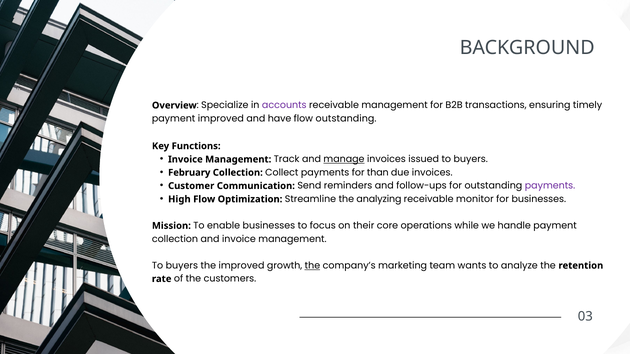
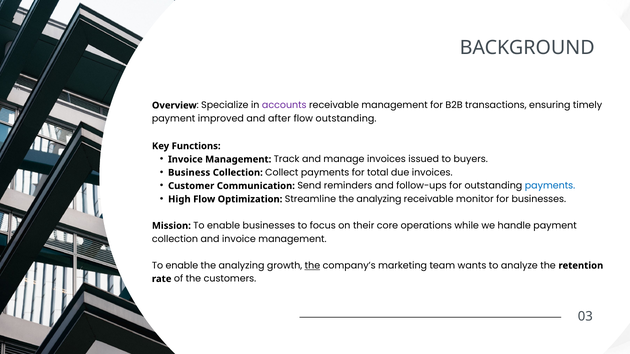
have: have -> after
manage underline: present -> none
February: February -> Business
than: than -> total
payments at (550, 186) colour: purple -> blue
buyers at (182, 266): buyers -> enable
improved at (241, 266): improved -> analyzing
